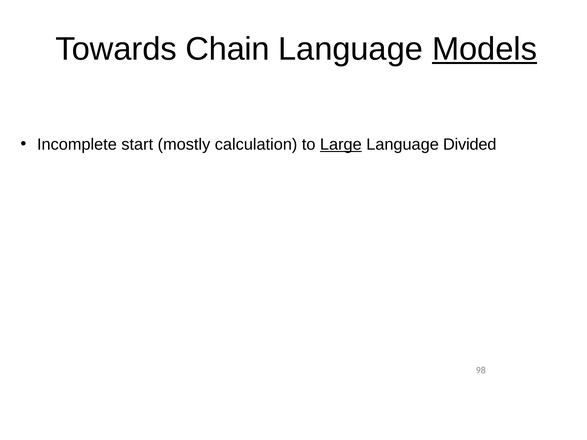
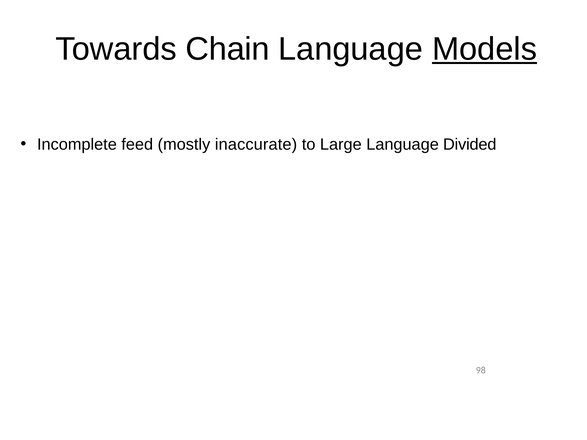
start: start -> feed
calculation: calculation -> inaccurate
Large underline: present -> none
